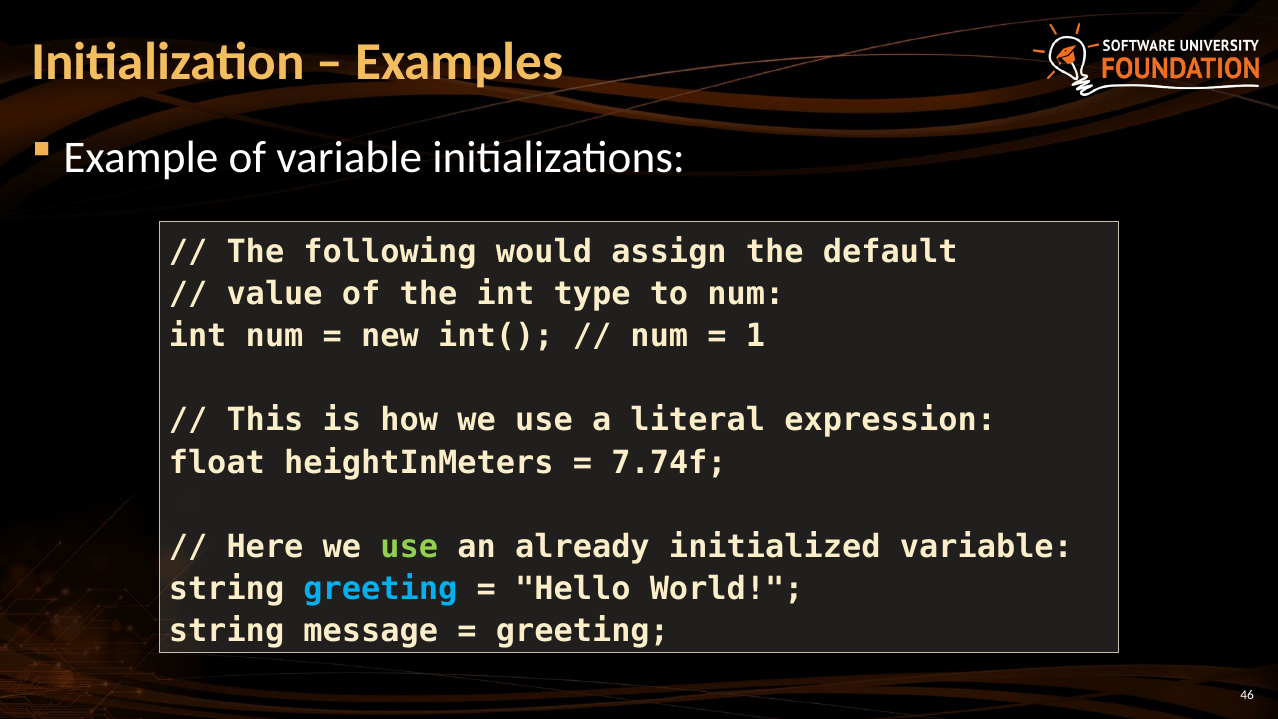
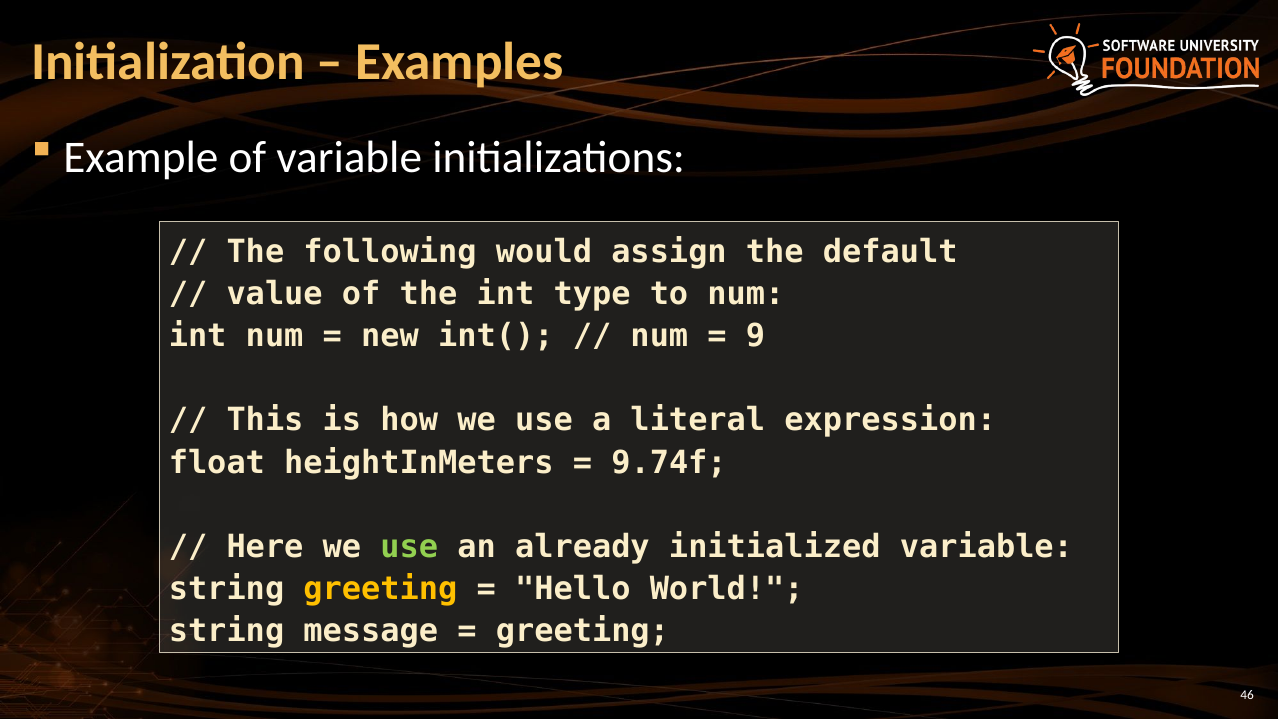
1: 1 -> 9
7.74f: 7.74f -> 9.74f
greeting at (380, 589) colour: light blue -> yellow
